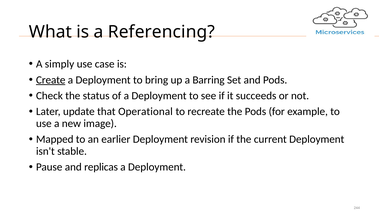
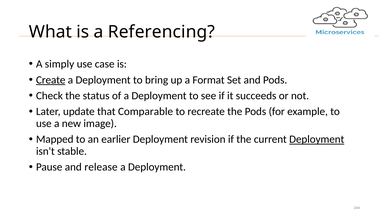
Barring: Barring -> Format
Operational: Operational -> Comparable
Deployment at (317, 139) underline: none -> present
replicas: replicas -> release
